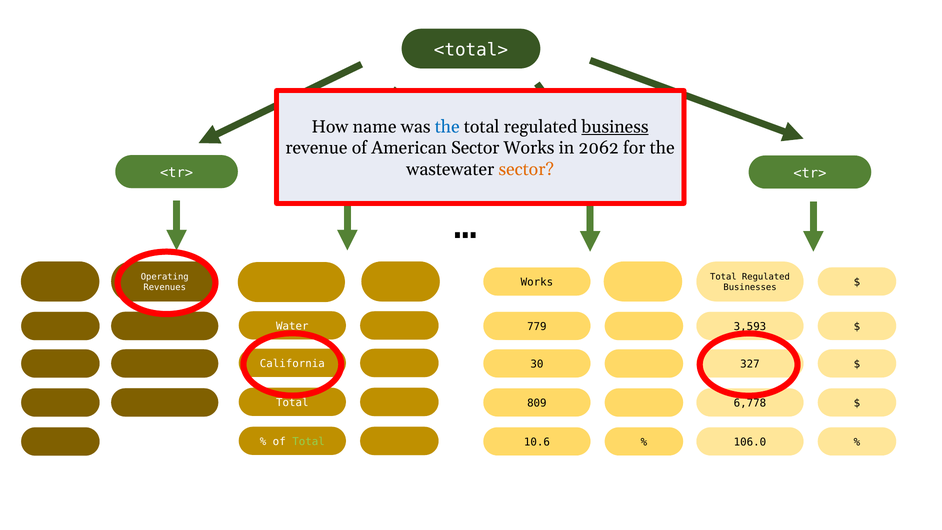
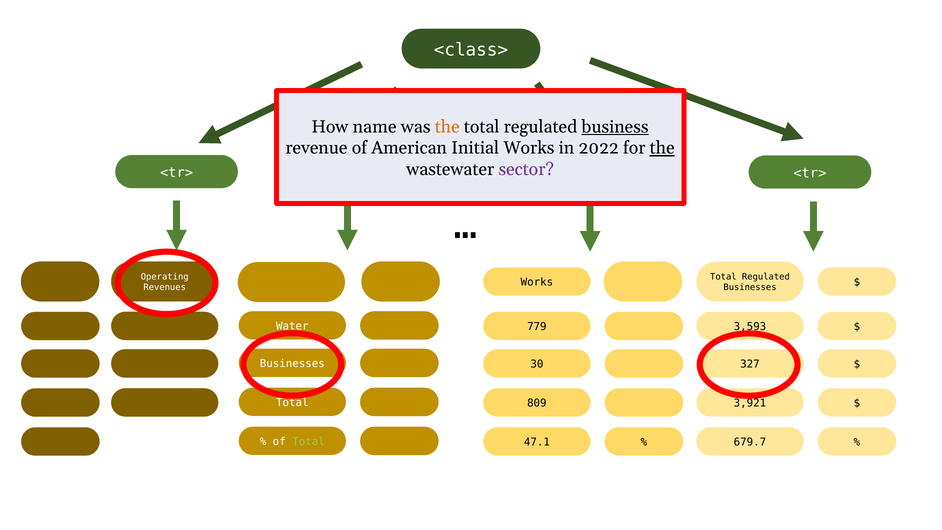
<total>: <total> -> <class>
the at (447, 127) colour: blue -> orange
American Sector: Sector -> Initial
2062: 2062 -> 2022
the at (662, 148) underline: none -> present
sector at (526, 169) colour: orange -> purple
California at (292, 363): California -> Businesses
6,778: 6,778 -> 3,921
10.6: 10.6 -> 47.1
106.0: 106.0 -> 679.7
